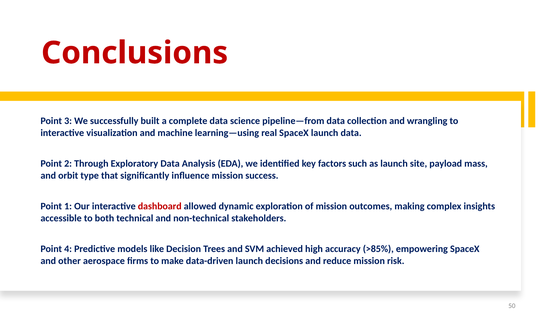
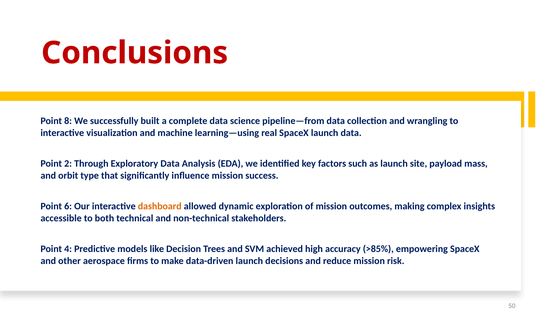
3: 3 -> 8
1: 1 -> 6
dashboard colour: red -> orange
